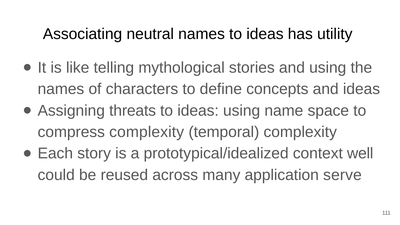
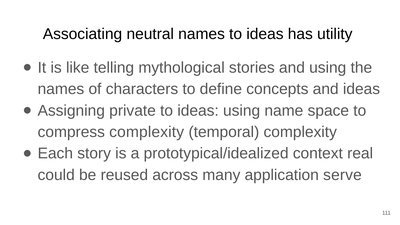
threats: threats -> private
well: well -> real
